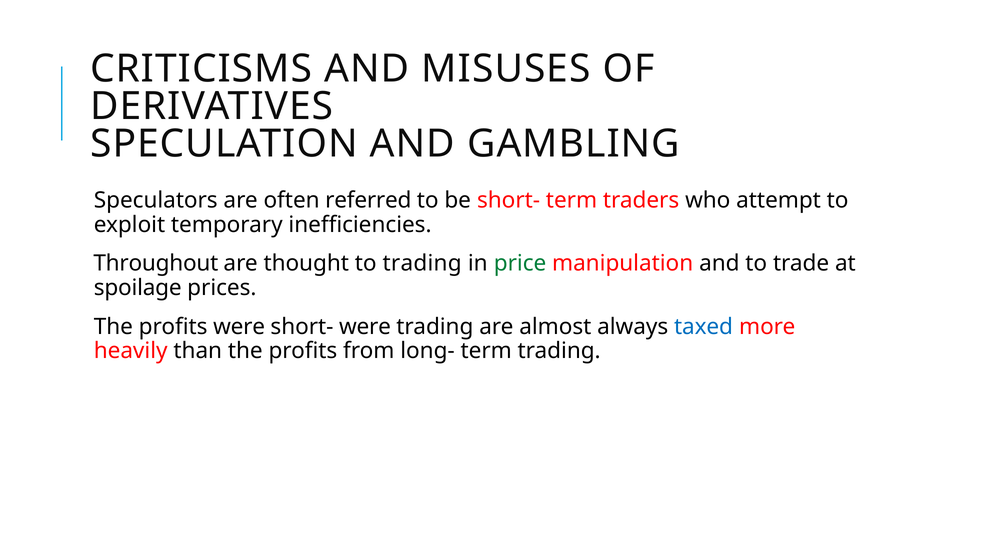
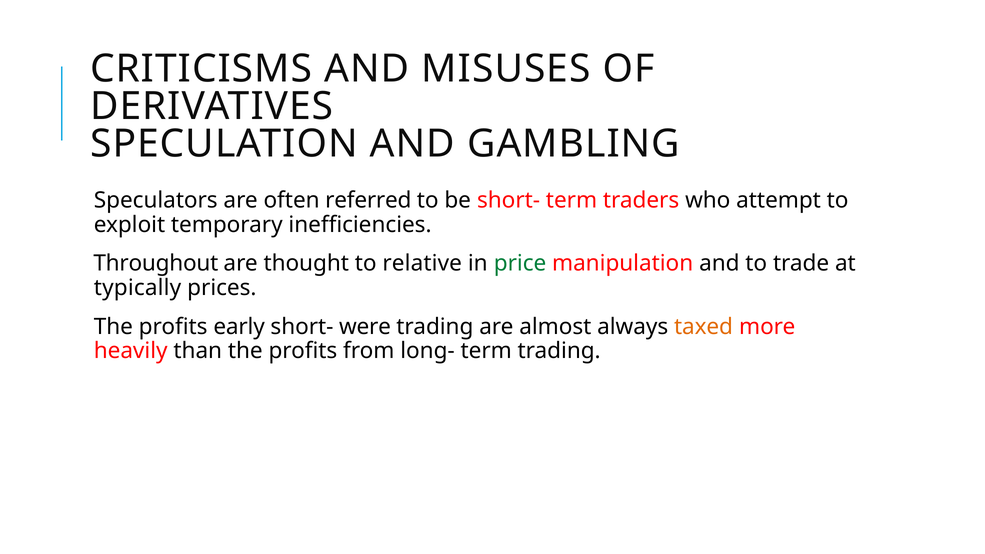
to trading: trading -> relative
spoilage: spoilage -> typically
profits were: were -> early
taxed colour: blue -> orange
